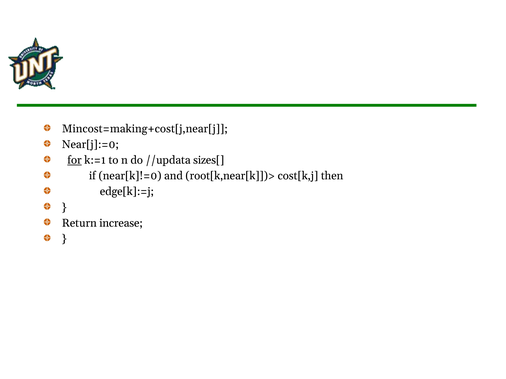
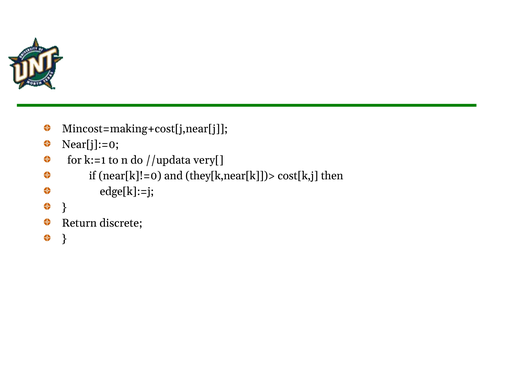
for underline: present -> none
sizes[: sizes[ -> very[
root[k,near[k]])>: root[k,near[k]])> -> they[k,near[k]])>
increase: increase -> discrete
